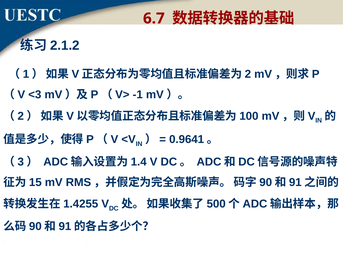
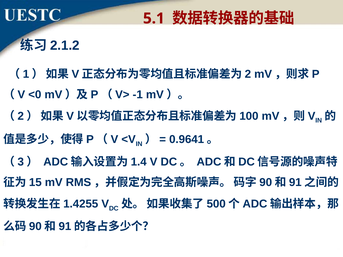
6.7: 6.7 -> 5.1
<3: <3 -> <0
